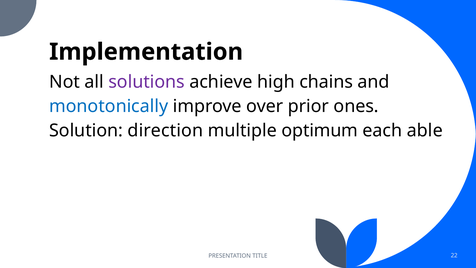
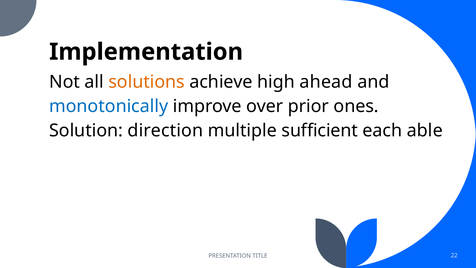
solutions colour: purple -> orange
chains: chains -> ahead
optimum: optimum -> sufficient
